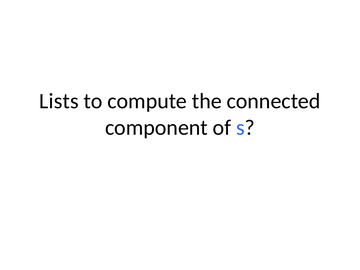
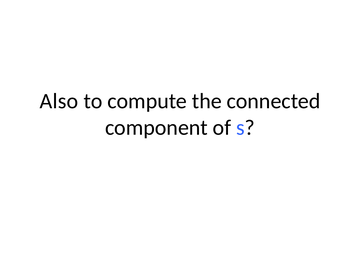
Lists: Lists -> Also
